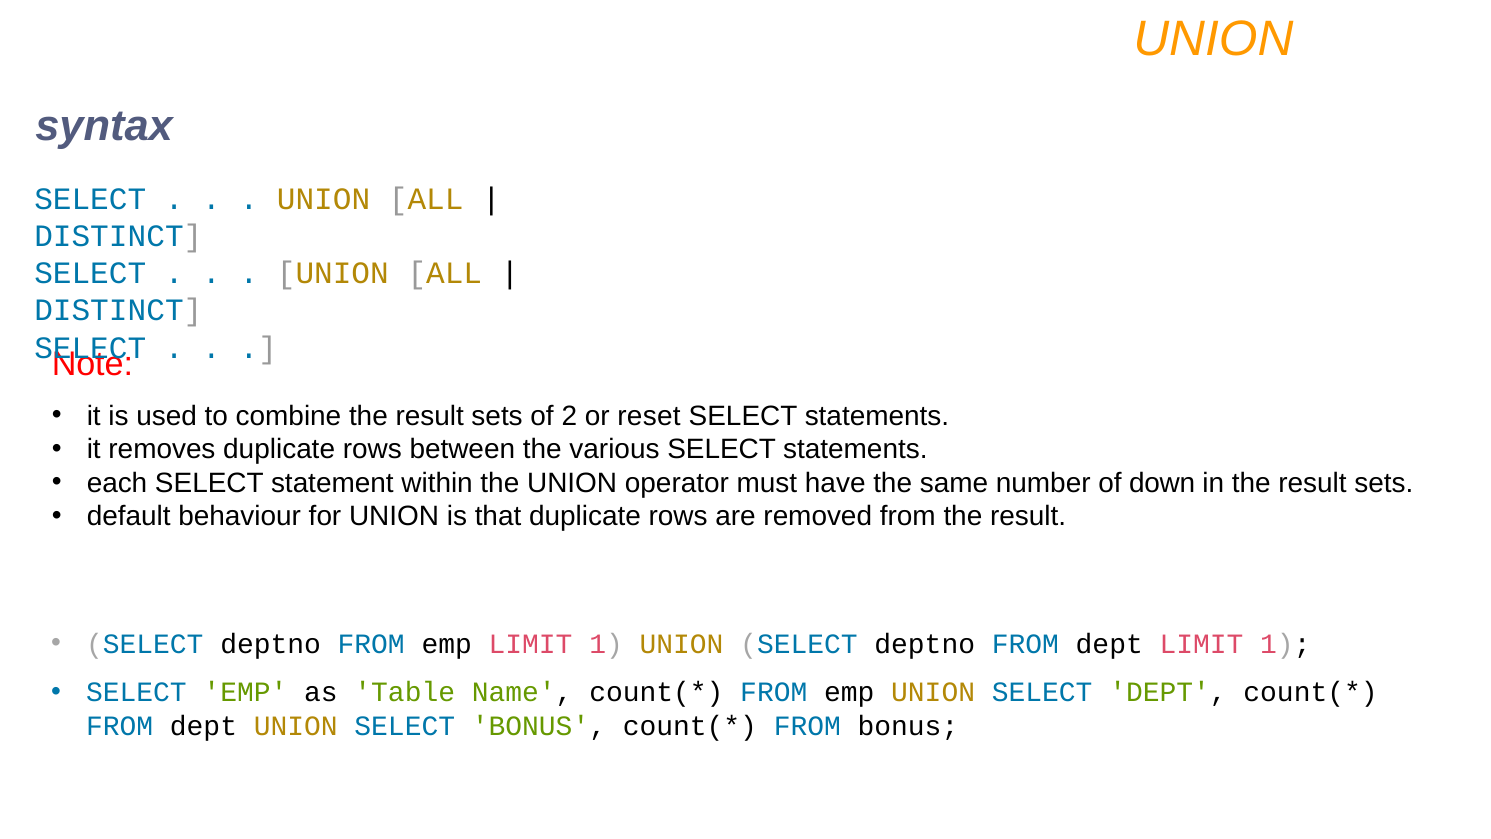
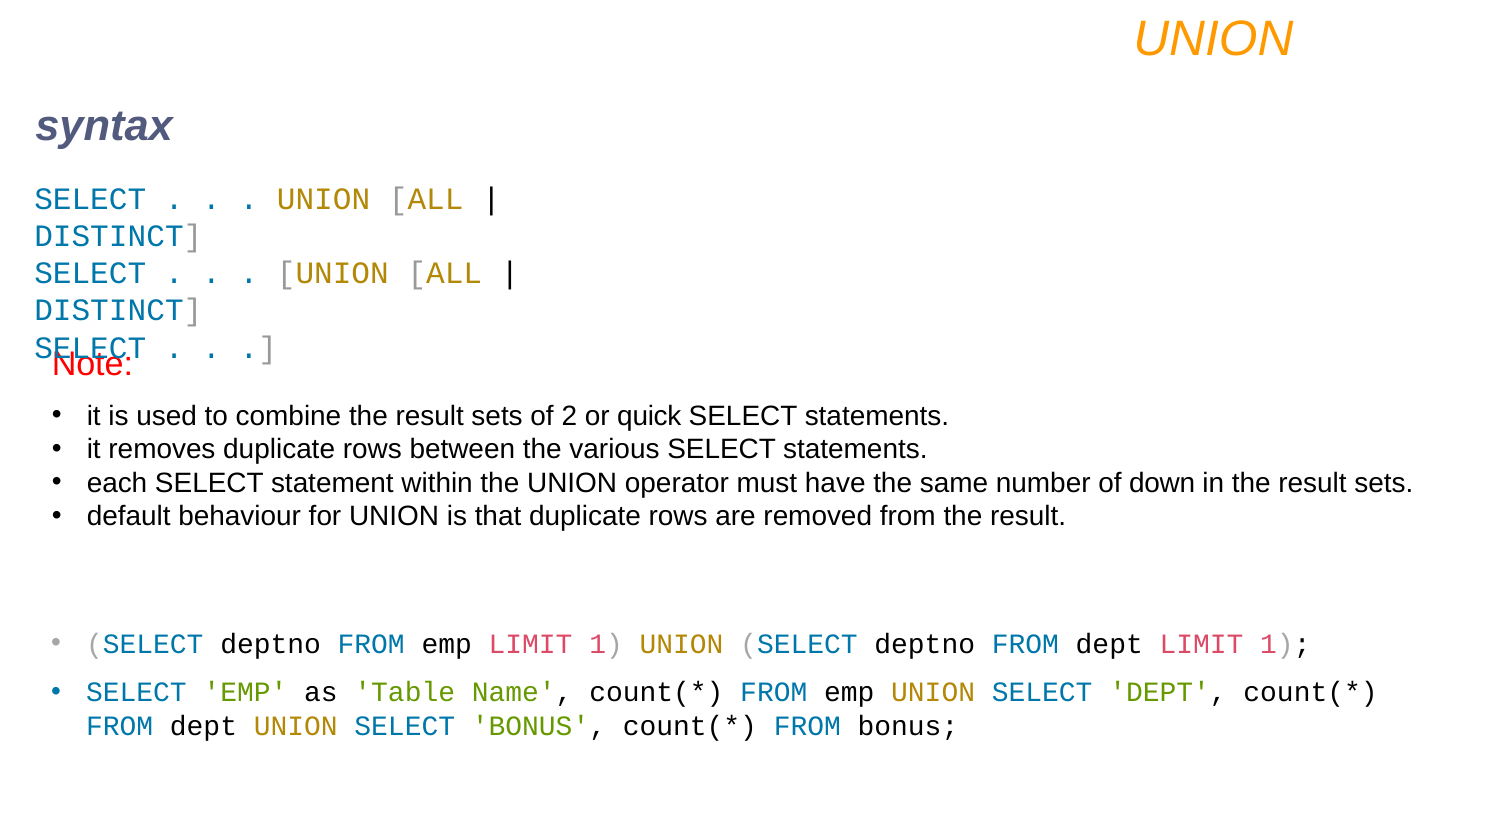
reset: reset -> quick
